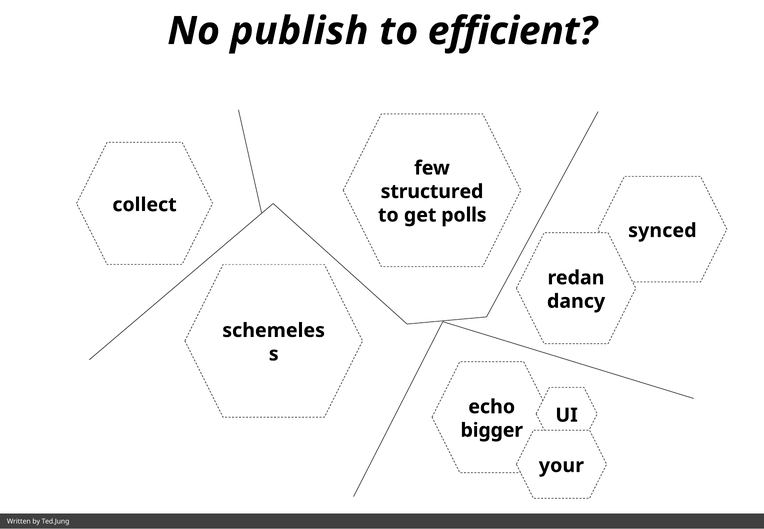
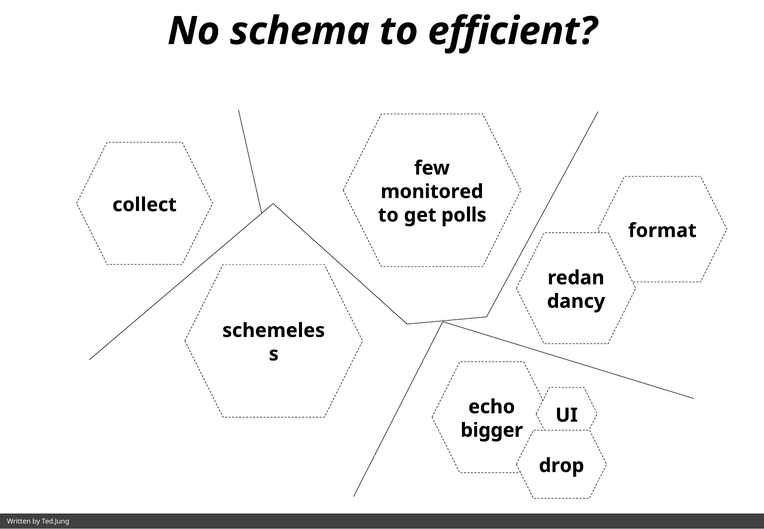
publish: publish -> schema
structured: structured -> monitored
synced: synced -> format
your: your -> drop
